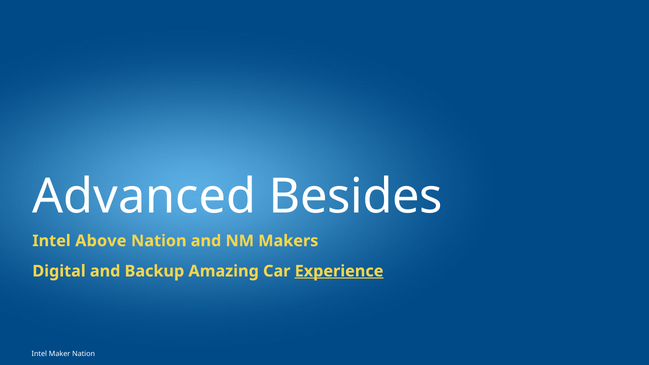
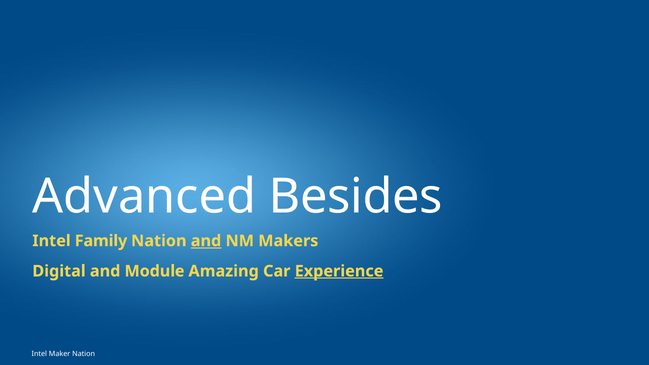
Above: Above -> Family
and at (206, 241) underline: none -> present
Backup: Backup -> Module
